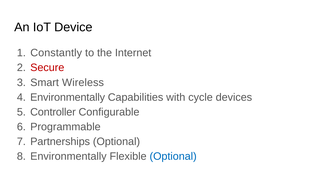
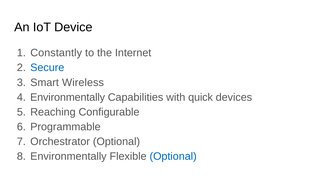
Secure colour: red -> blue
cycle: cycle -> quick
Controller: Controller -> Reaching
Partnerships: Partnerships -> Orchestrator
